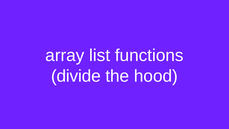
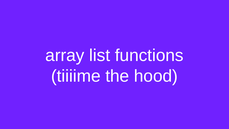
divide: divide -> tiiiime
